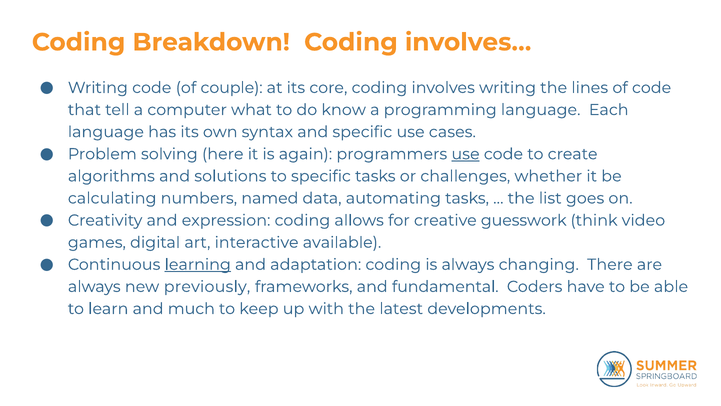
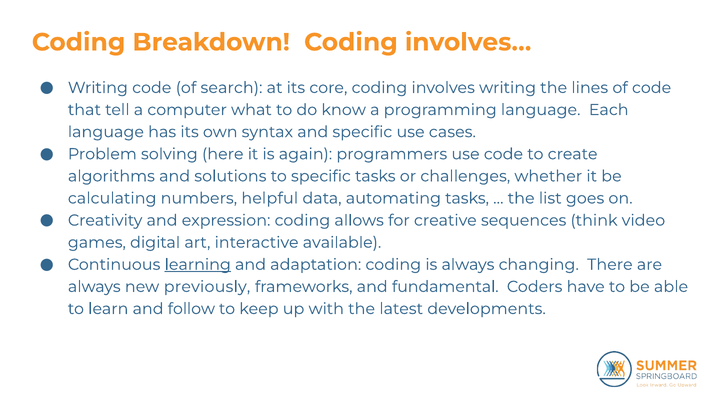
couple: couple -> search
use at (466, 154) underline: present -> none
named: named -> helpful
guesswork: guesswork -> sequences
much: much -> follow
